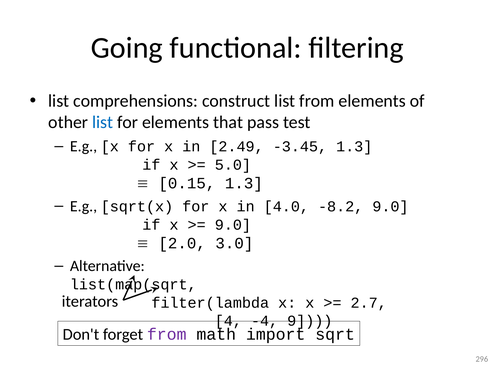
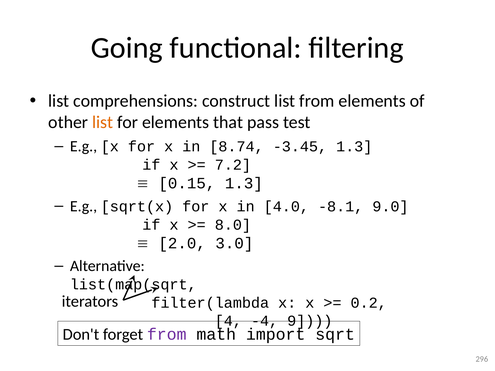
list at (103, 123) colour: blue -> orange
2.49: 2.49 -> 8.74
5.0: 5.0 -> 7.2
-8.2: -8.2 -> -8.1
9.0 at (233, 225): 9.0 -> 8.0
2.7: 2.7 -> 0.2
